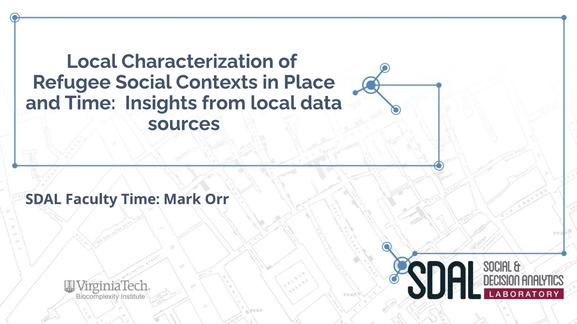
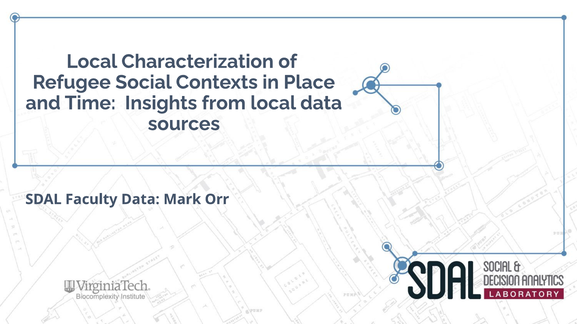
Faculty Time: Time -> Data
